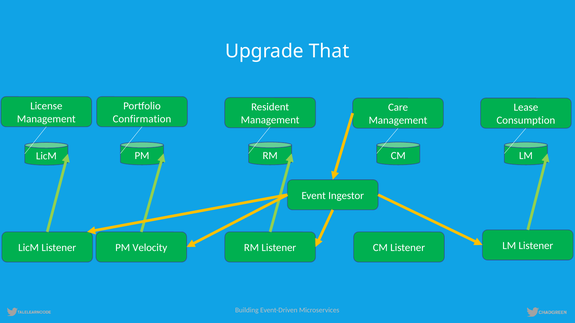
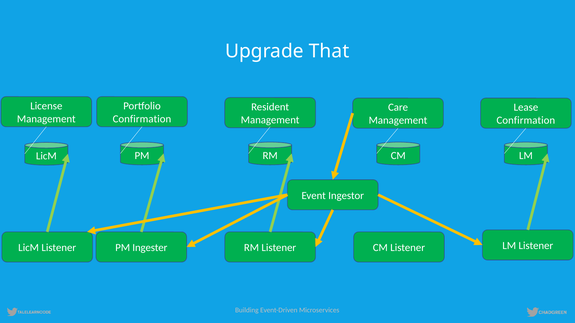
Consumption at (526, 121): Consumption -> Confirmation
Velocity: Velocity -> Ingester
